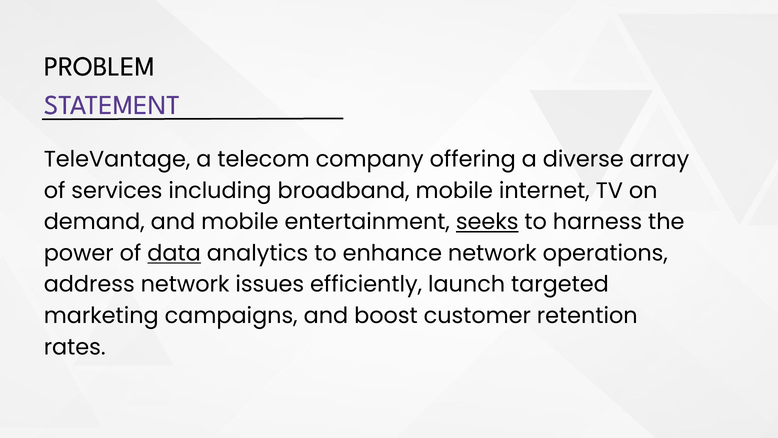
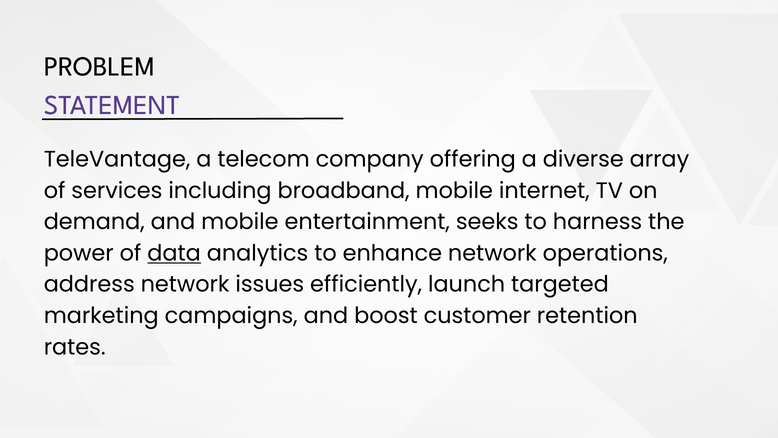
seeks underline: present -> none
